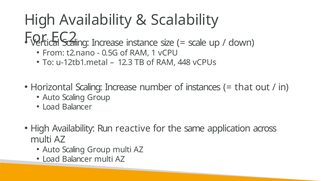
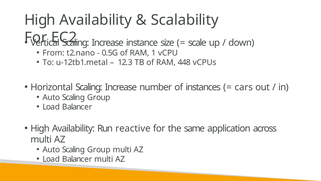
that: that -> cars
